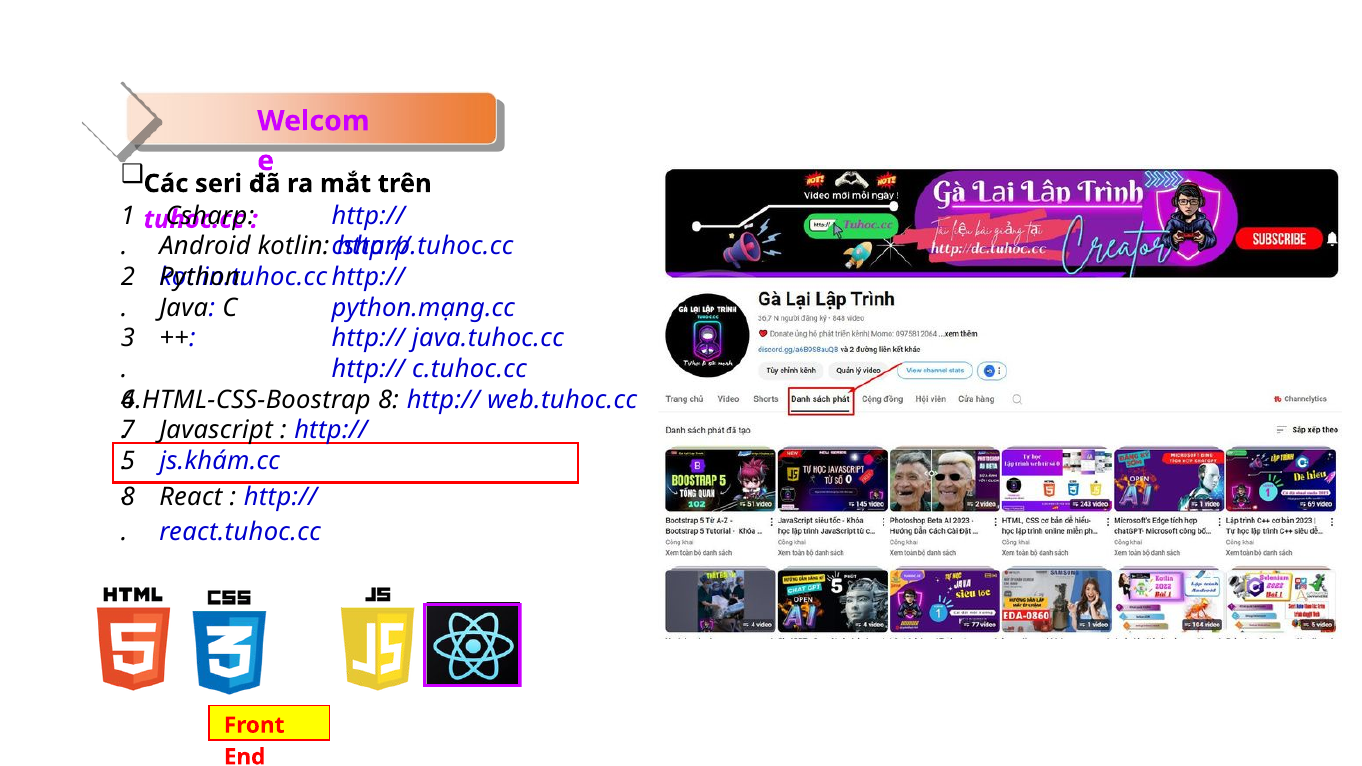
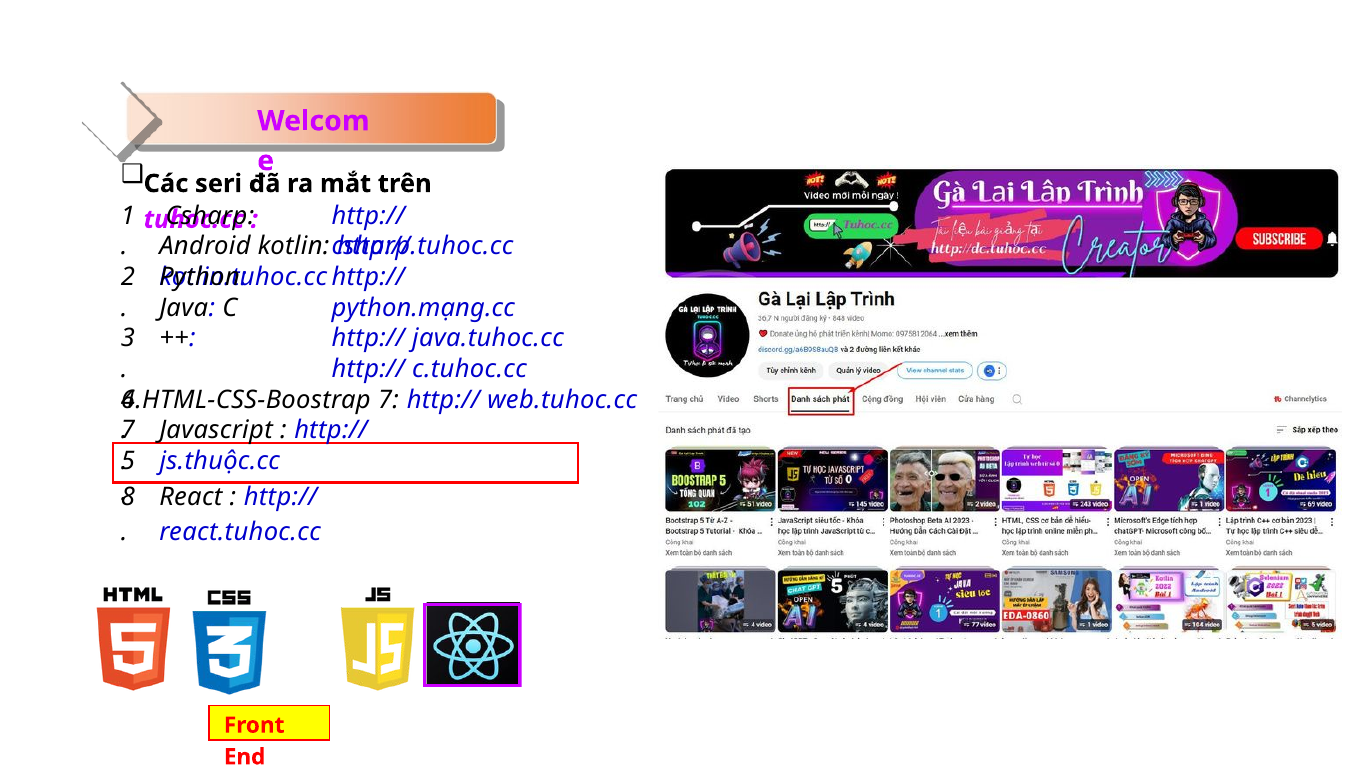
8 at (388, 400): 8 -> 7
js.khám.cc: js.khám.cc -> js.thuộc.cc
